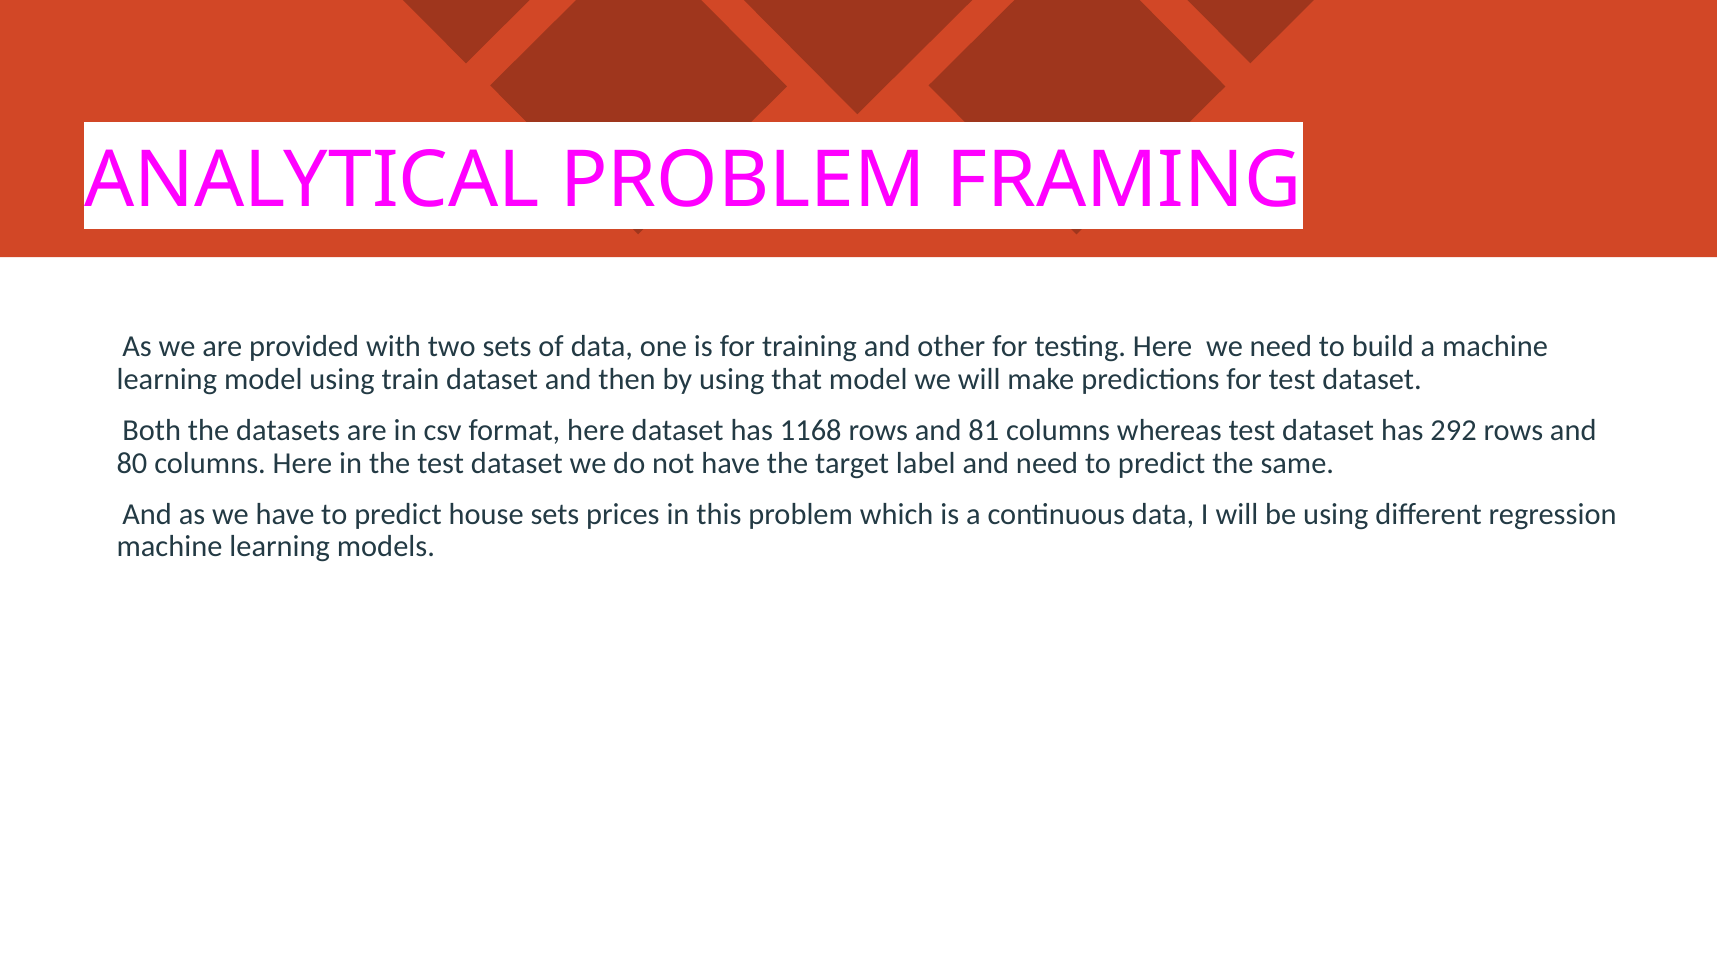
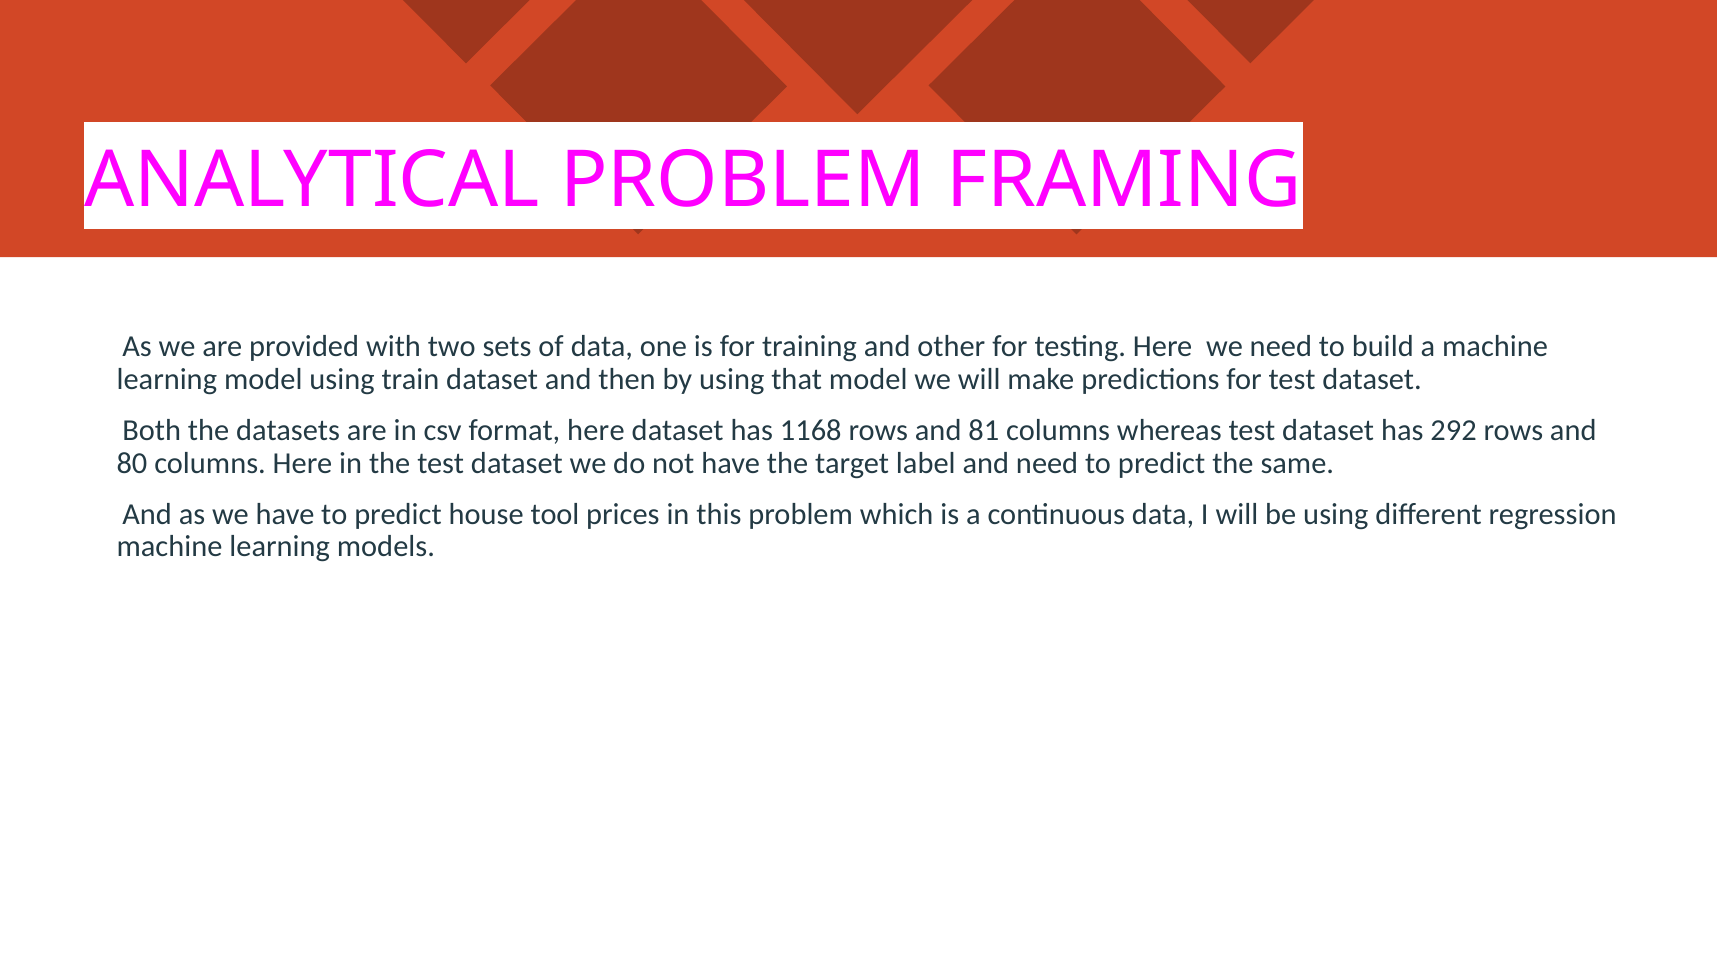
house sets: sets -> tool
